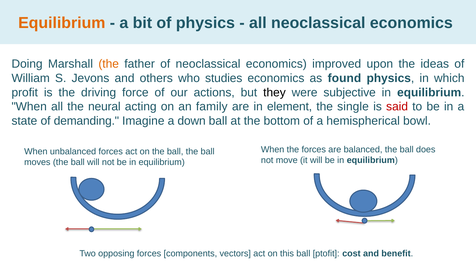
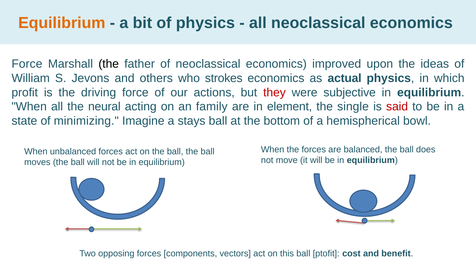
Doing at (27, 64): Doing -> Force
the at (109, 64) colour: orange -> black
studies: studies -> strokes
found: found -> actual
they colour: black -> red
demanding: demanding -> minimizing
down: down -> stays
